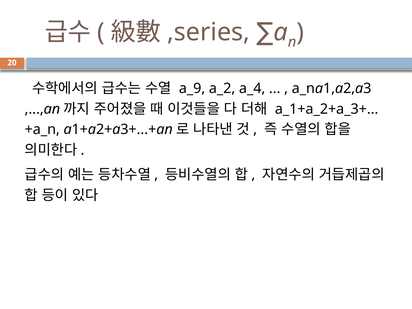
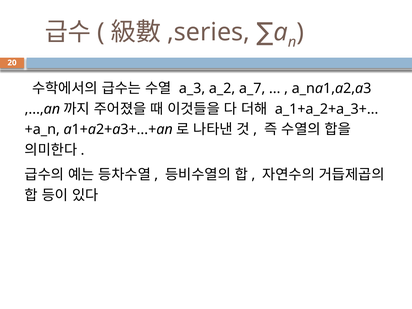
a_9: a_9 -> a_3
a_4: a_4 -> a_7
